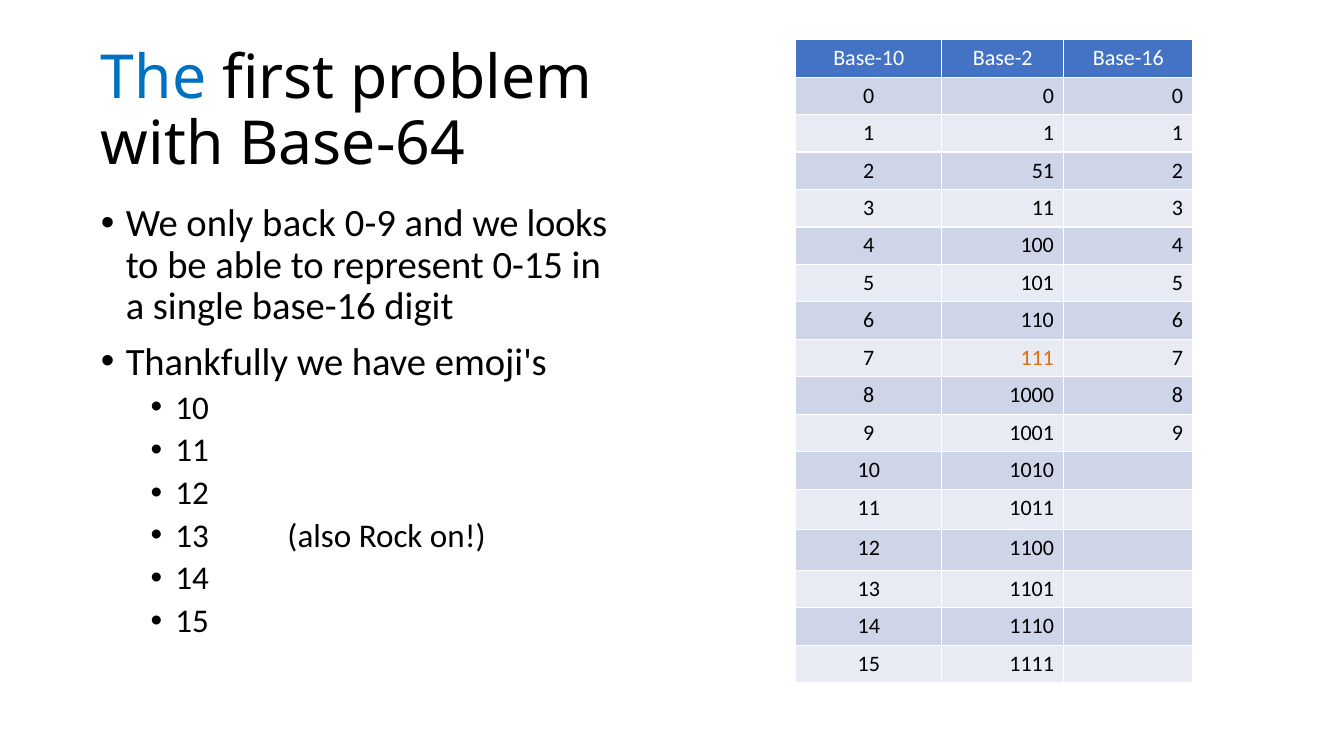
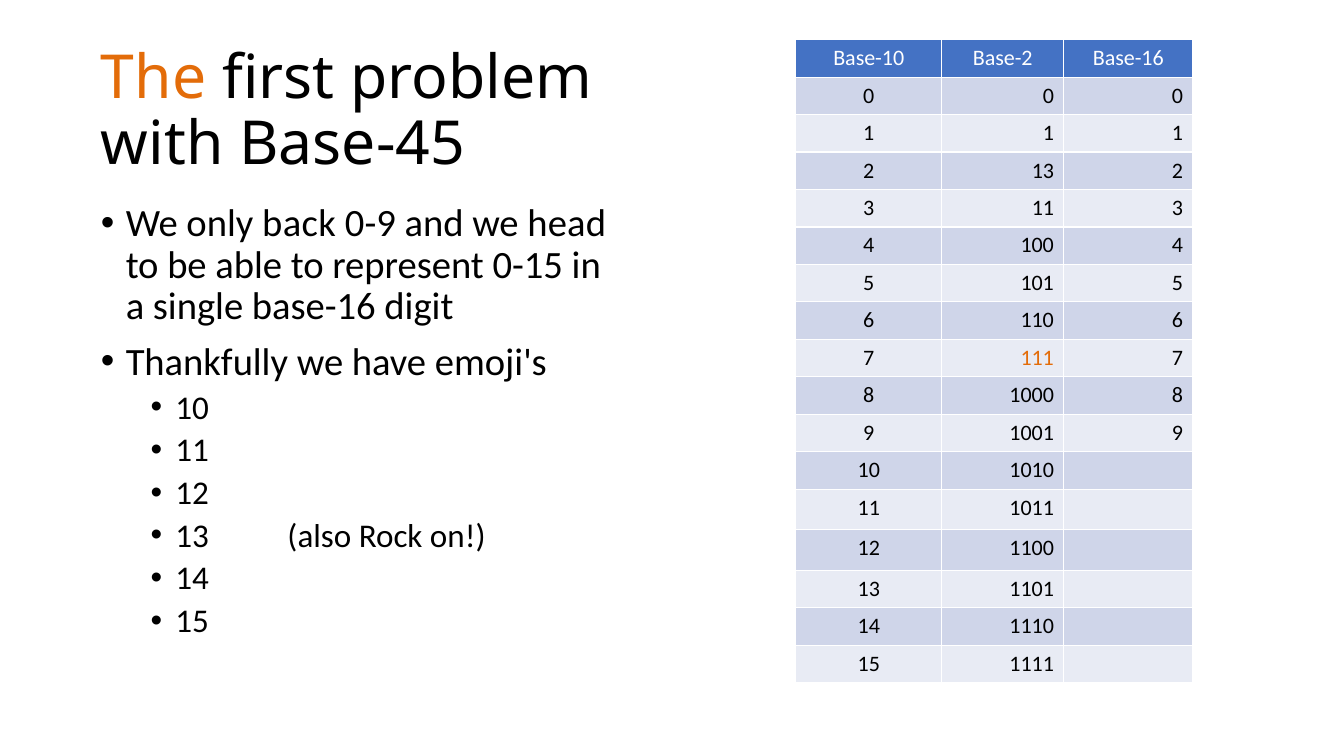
The colour: blue -> orange
Base-64: Base-64 -> Base-45
2 51: 51 -> 13
looks: looks -> head
